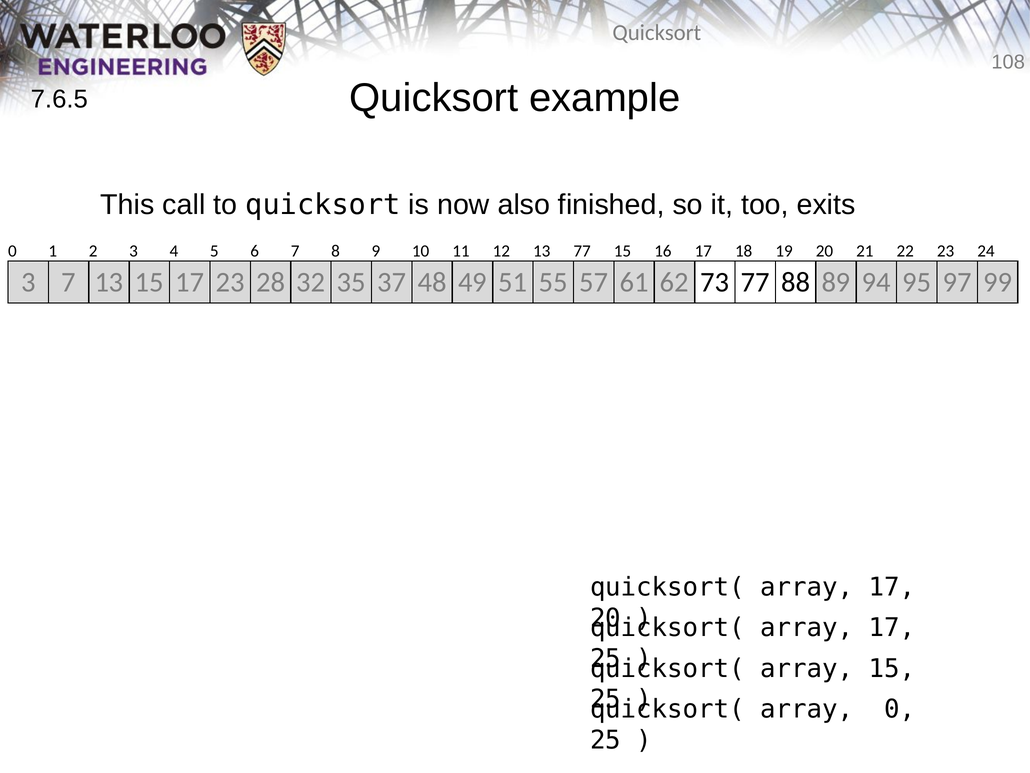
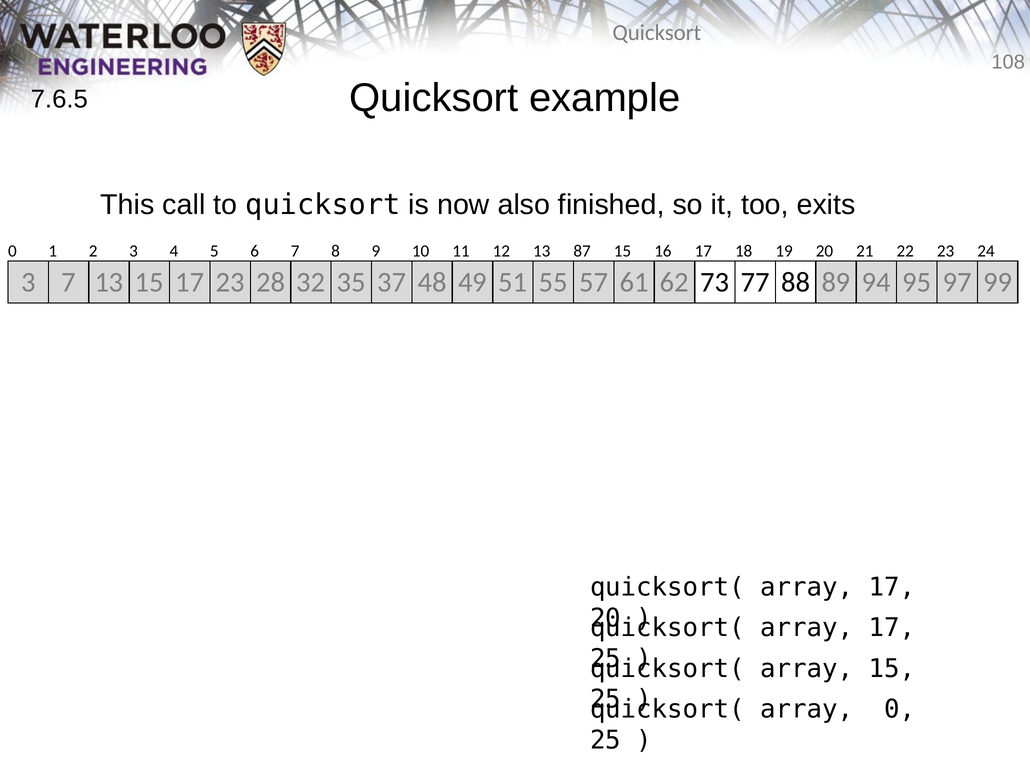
13 77: 77 -> 87
